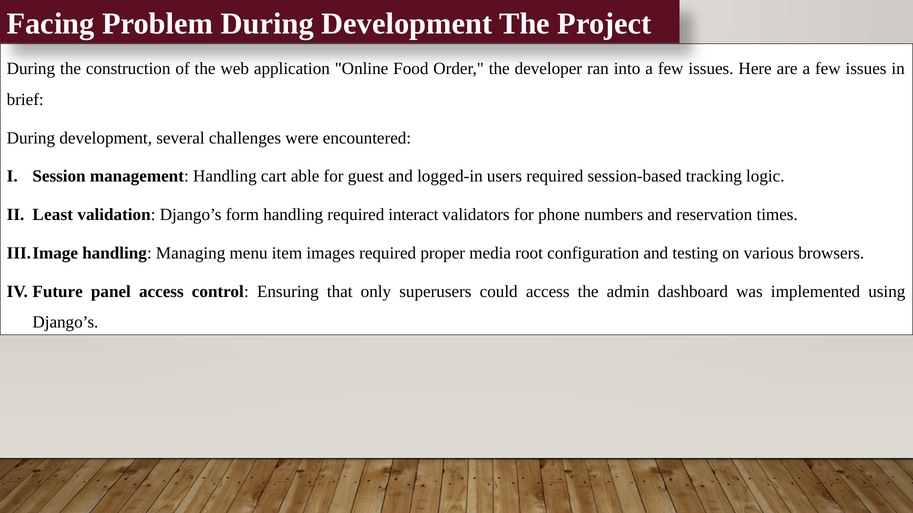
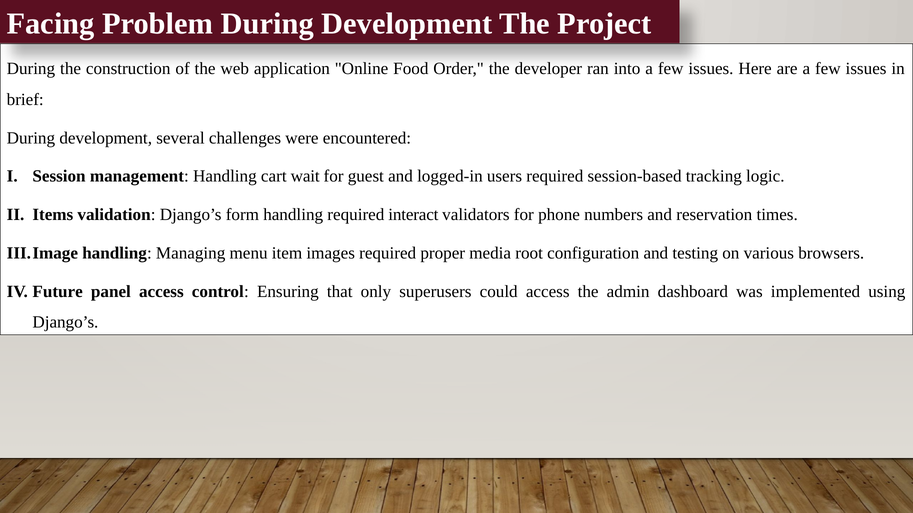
able: able -> wait
Least: Least -> Items
